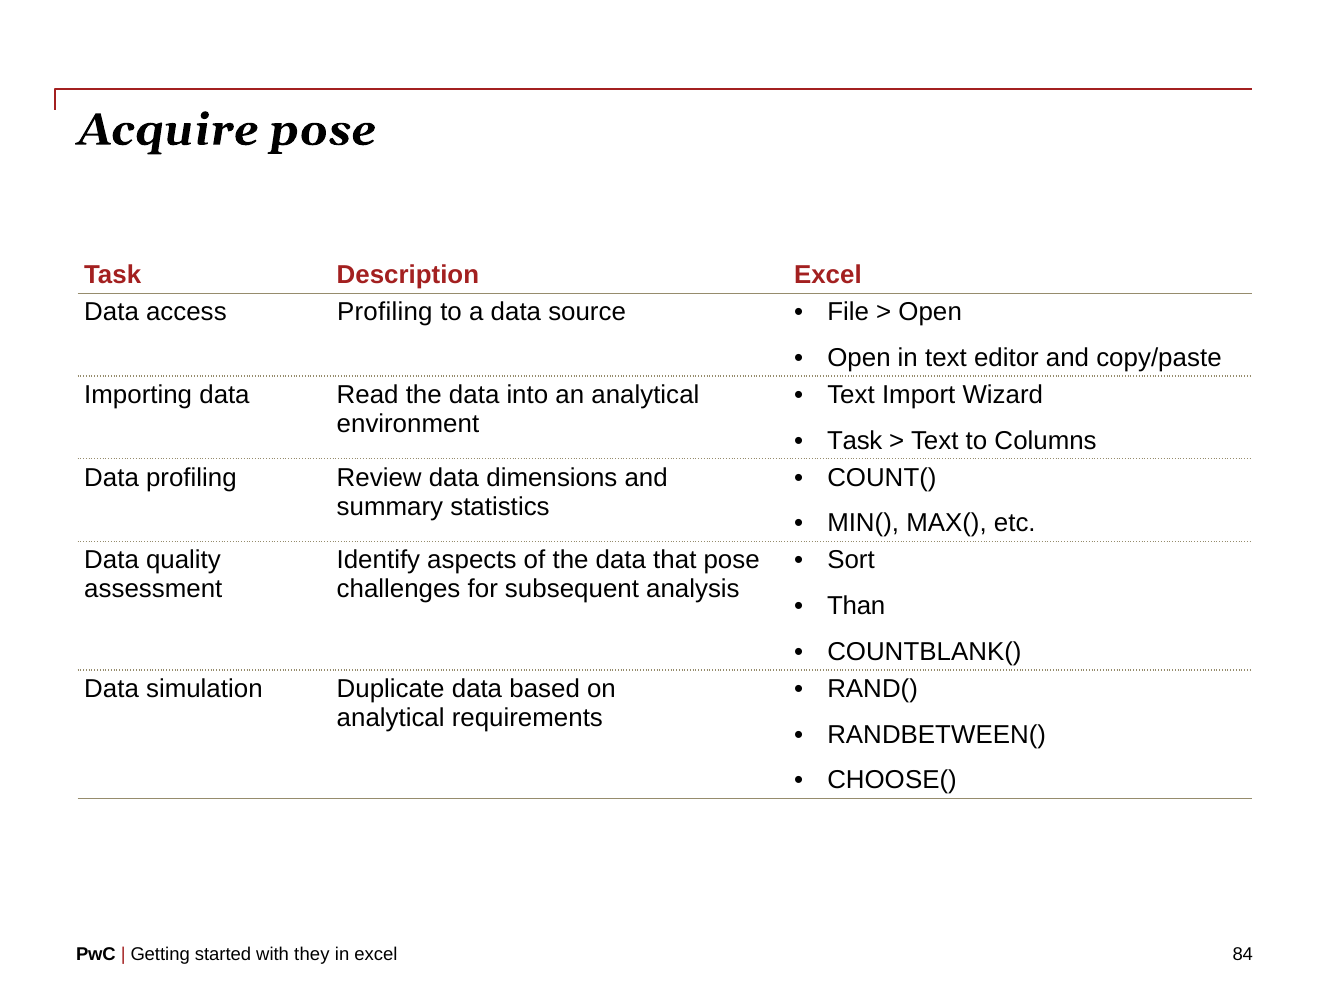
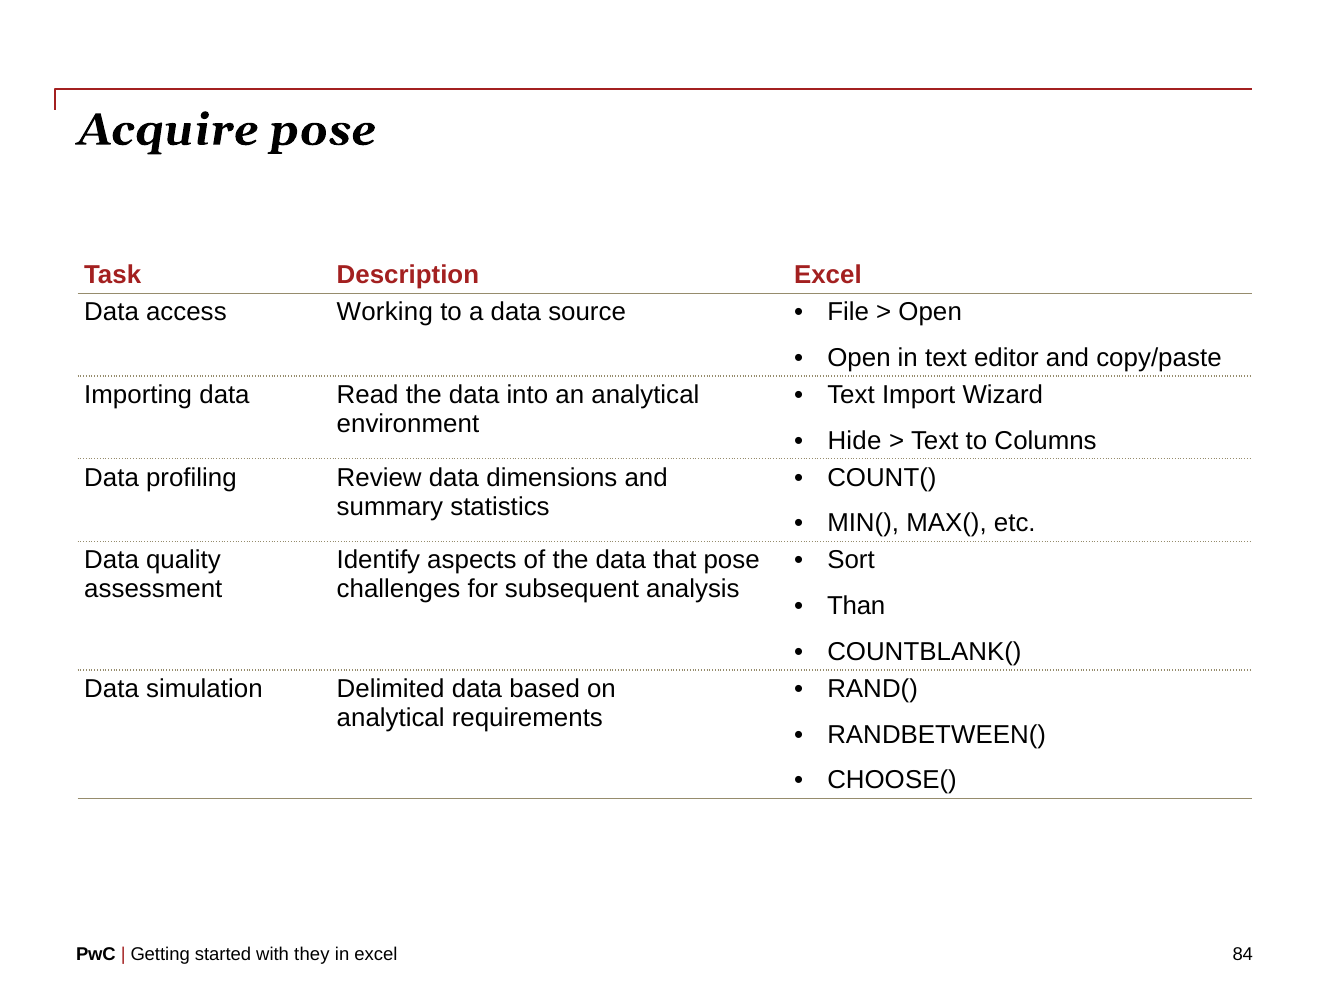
access Profiling: Profiling -> Working
Task at (855, 441): Task -> Hide
Duplicate: Duplicate -> Delimited
